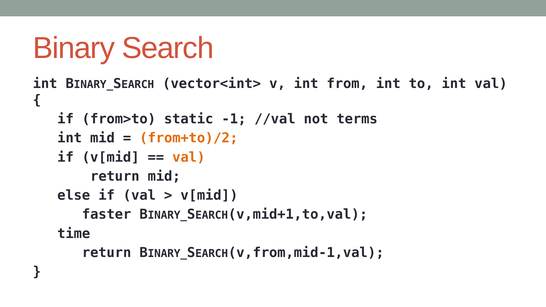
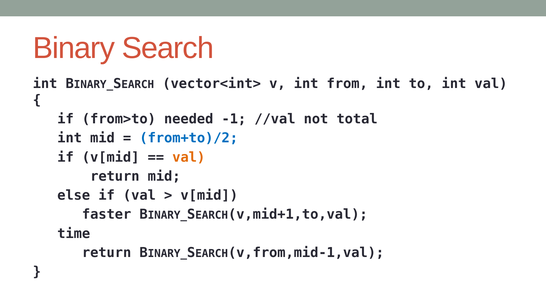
static: static -> needed
terms: terms -> total
from+to)/2 colour: orange -> blue
